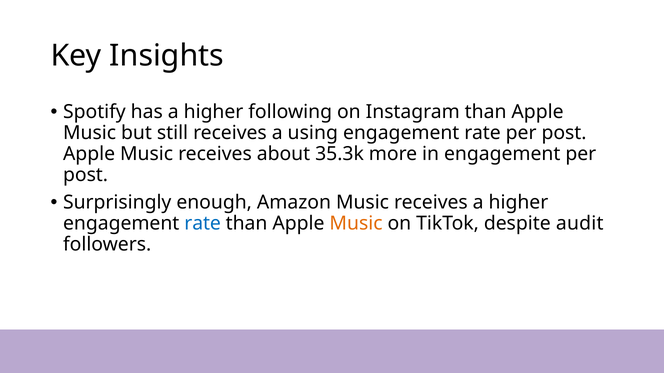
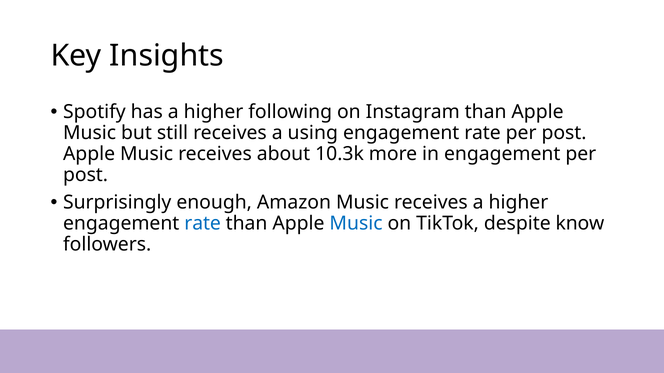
35.3k: 35.3k -> 10.3k
Music at (356, 224) colour: orange -> blue
audit: audit -> know
